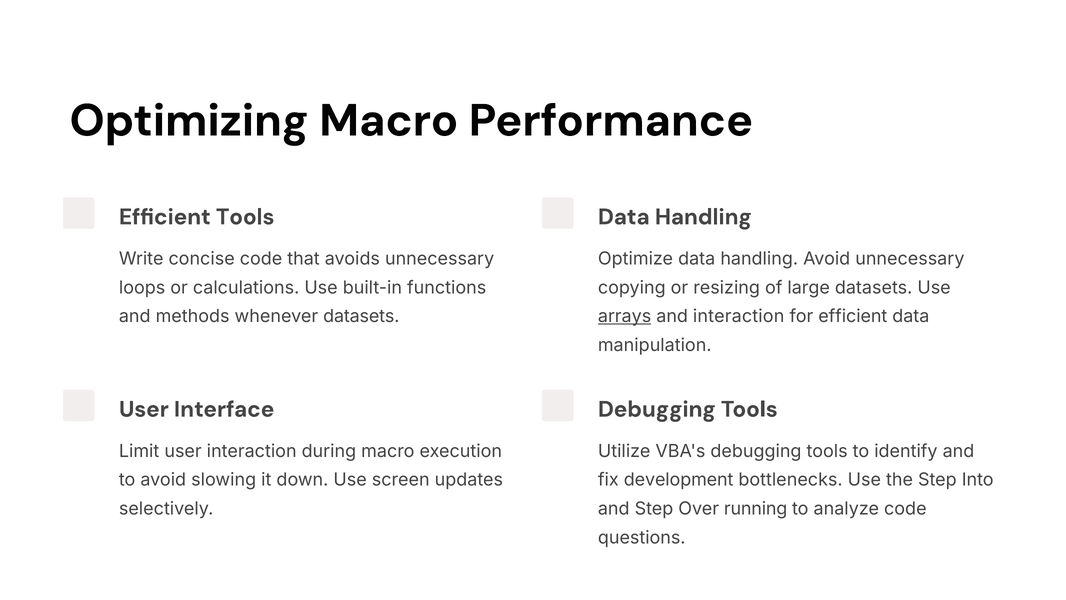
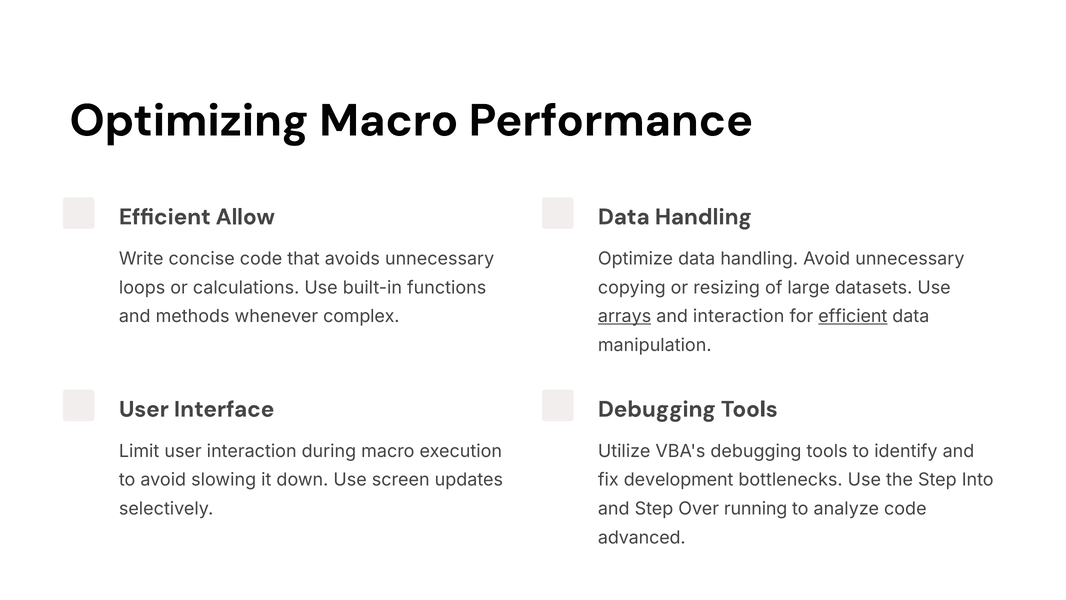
Efficient Tools: Tools -> Allow
whenever datasets: datasets -> complex
efficient at (853, 316) underline: none -> present
questions: questions -> advanced
